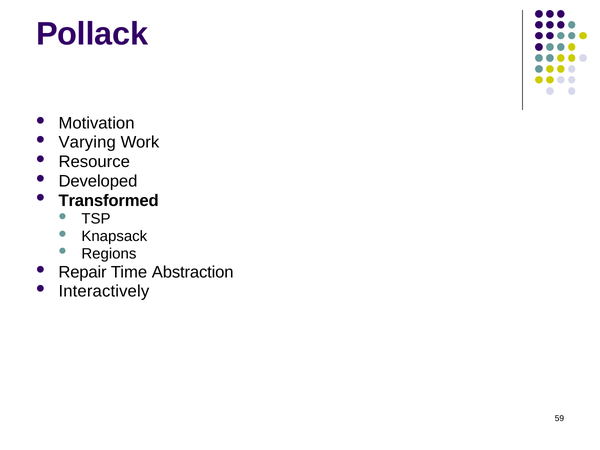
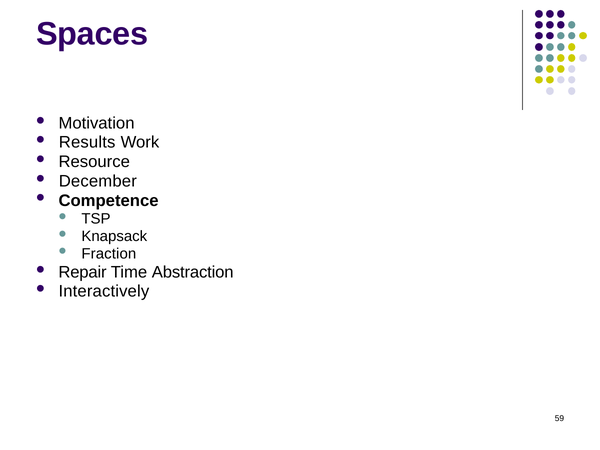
Pollack: Pollack -> Spaces
Varying: Varying -> Results
Developed: Developed -> December
Transformed: Transformed -> Competence
Regions: Regions -> Fraction
